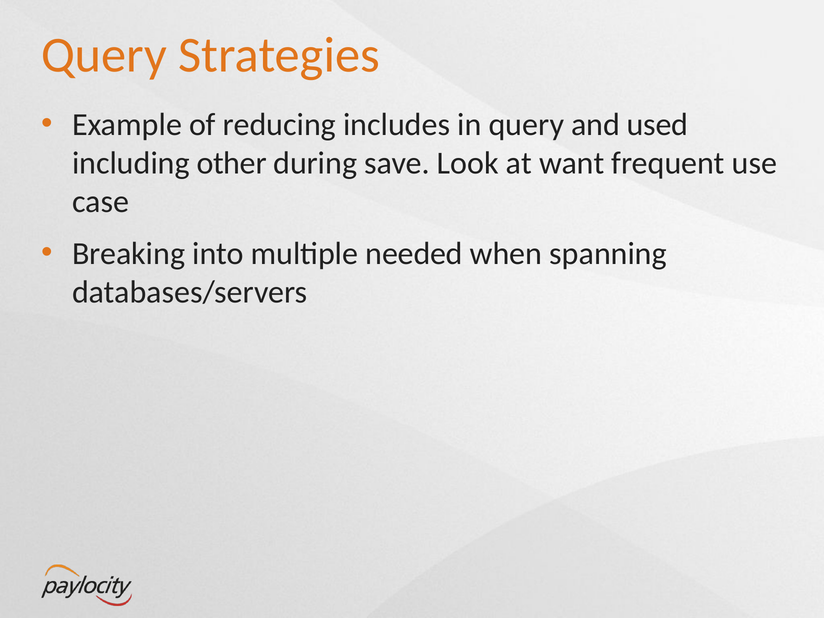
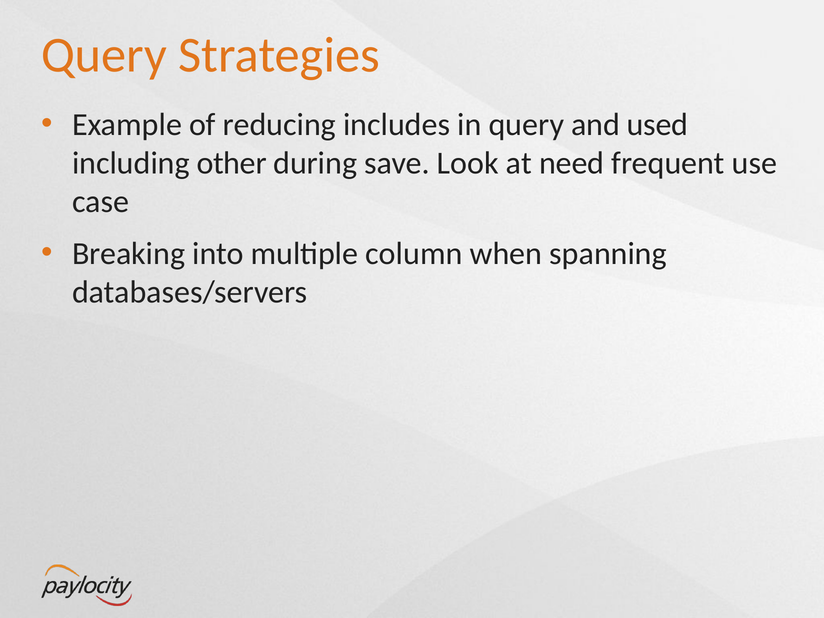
want: want -> need
needed: needed -> column
